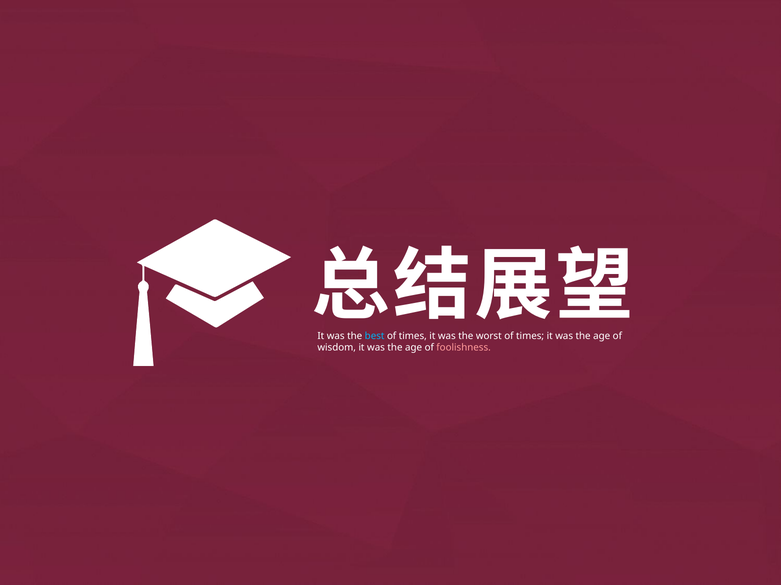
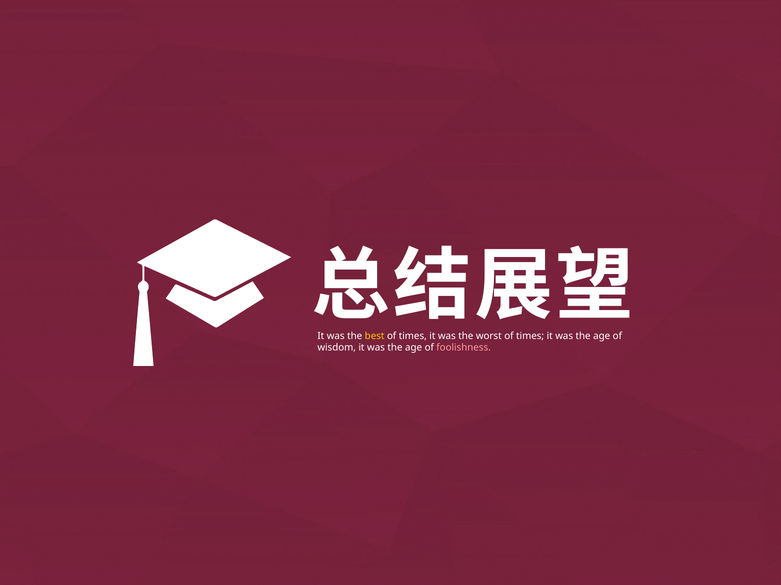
best colour: light blue -> yellow
